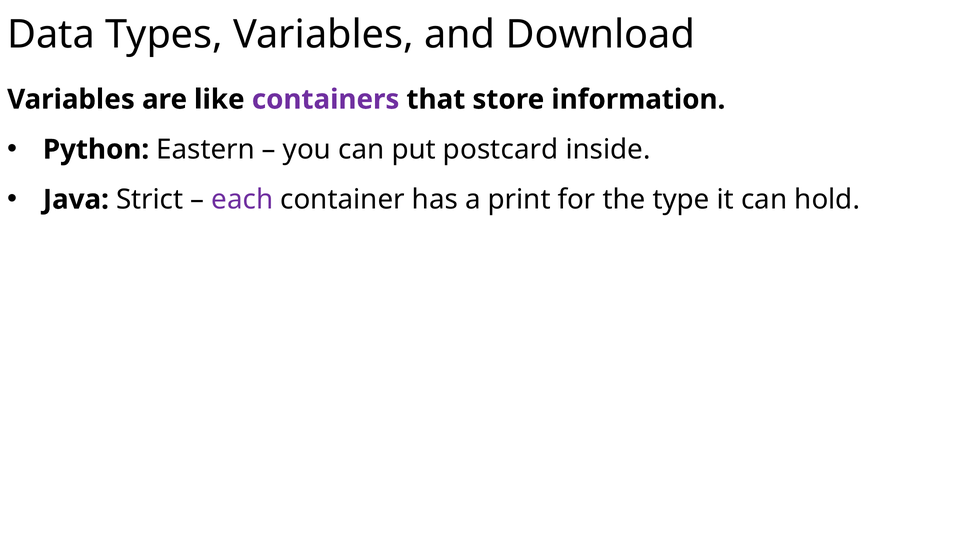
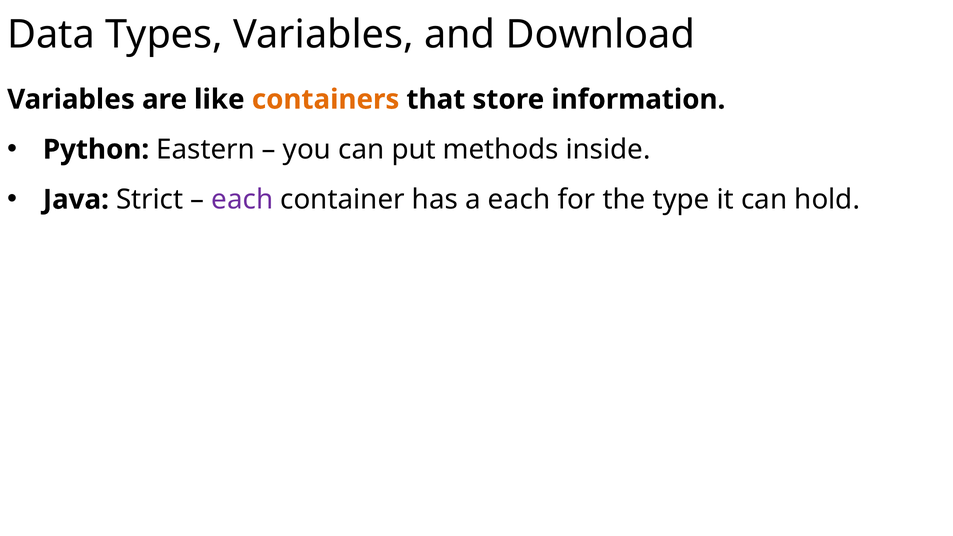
containers colour: purple -> orange
postcard: postcard -> methods
a print: print -> each
